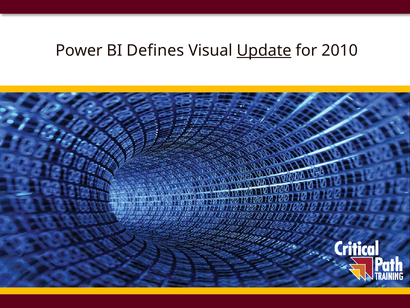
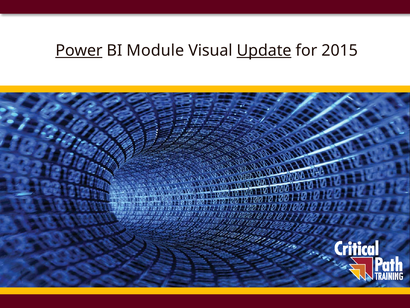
Power underline: none -> present
Defines: Defines -> Module
2010: 2010 -> 2015
